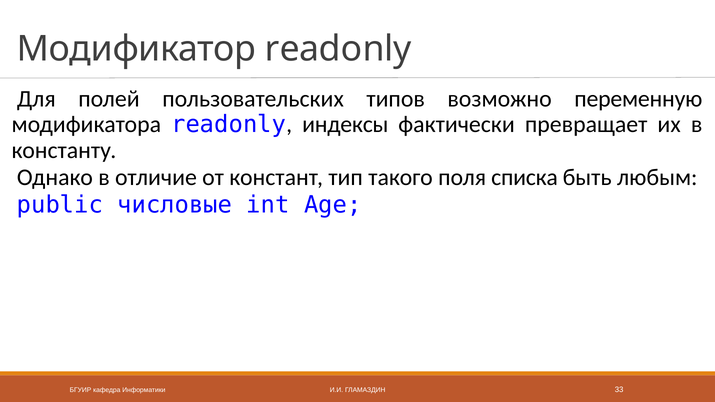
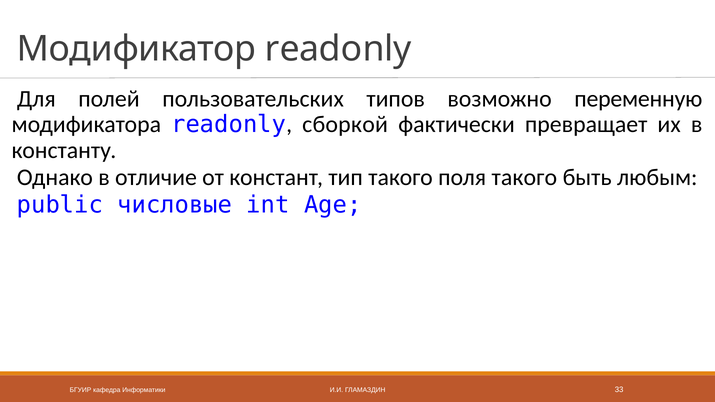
индексы: индексы -> сборкой
поля списка: списка -> такого
